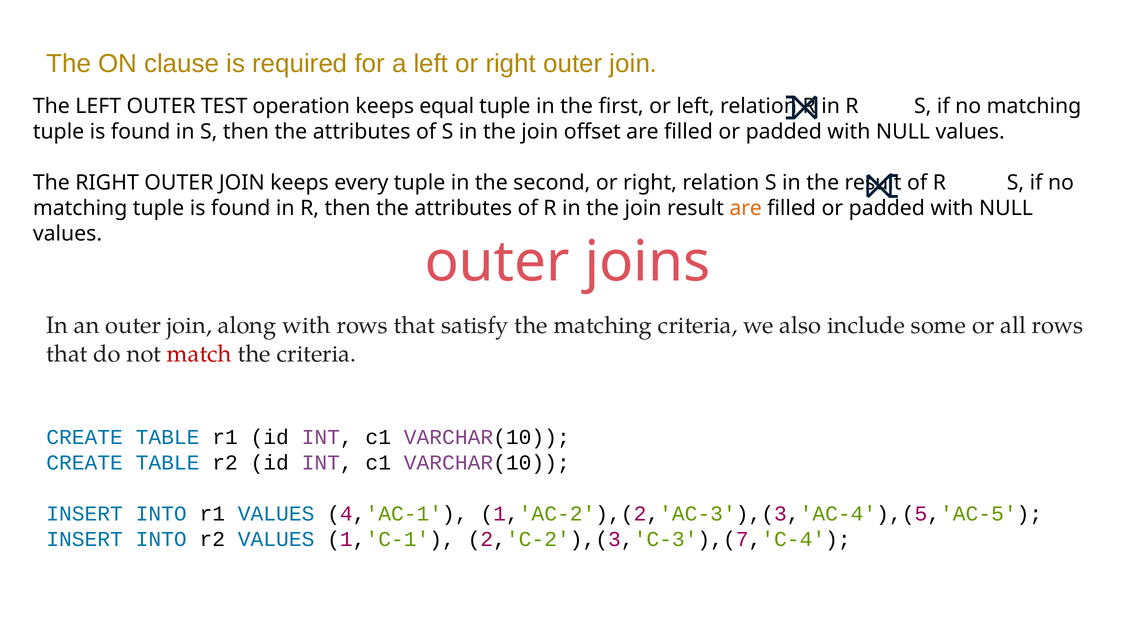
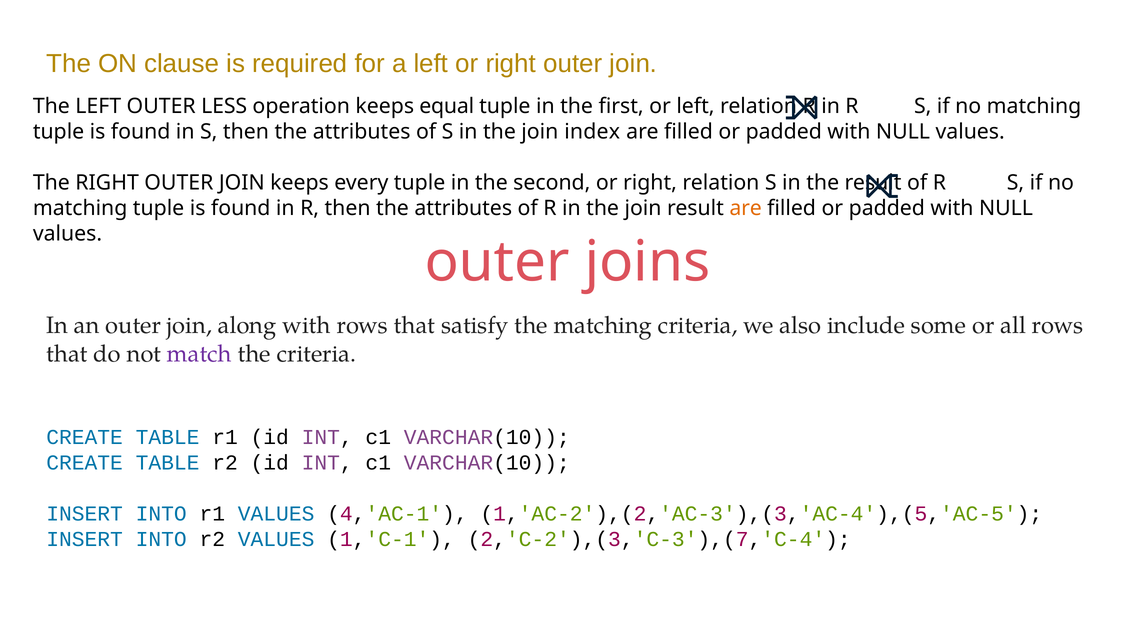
TEST: TEST -> LESS
offset: offset -> index
match colour: red -> purple
